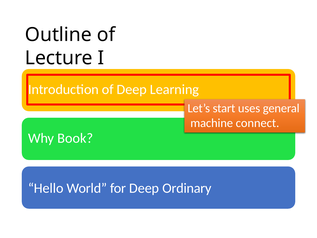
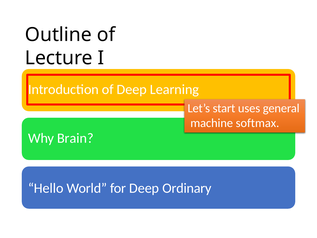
connect: connect -> softmax
Book: Book -> Brain
